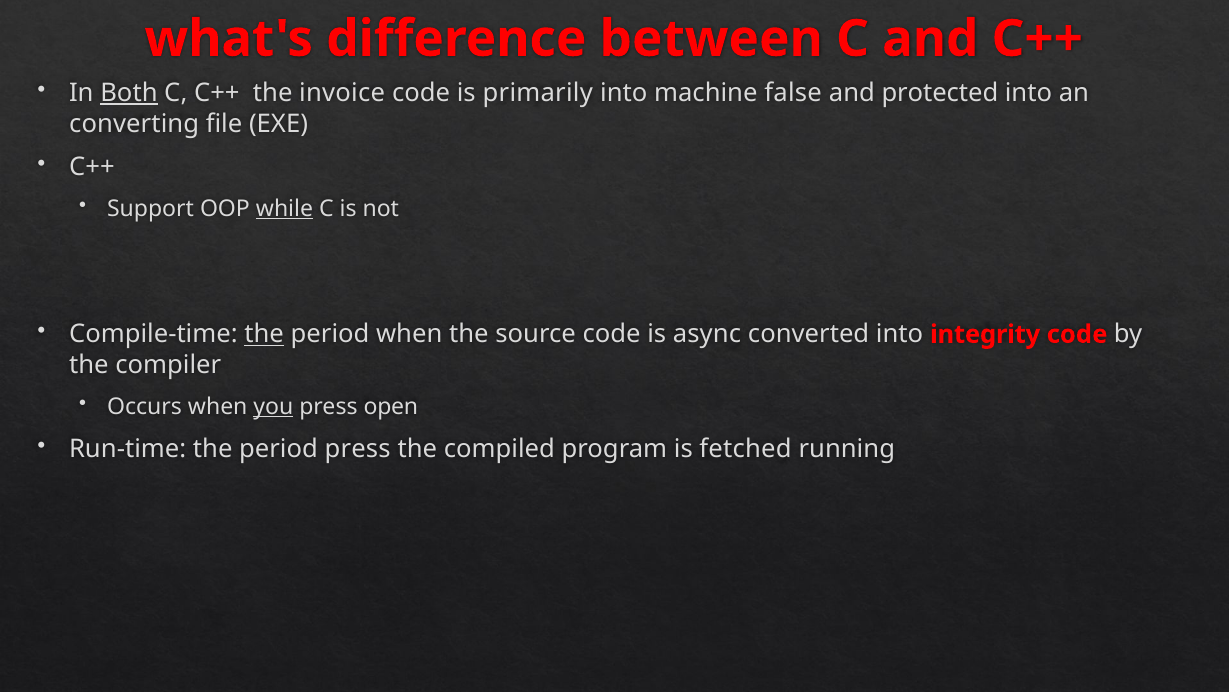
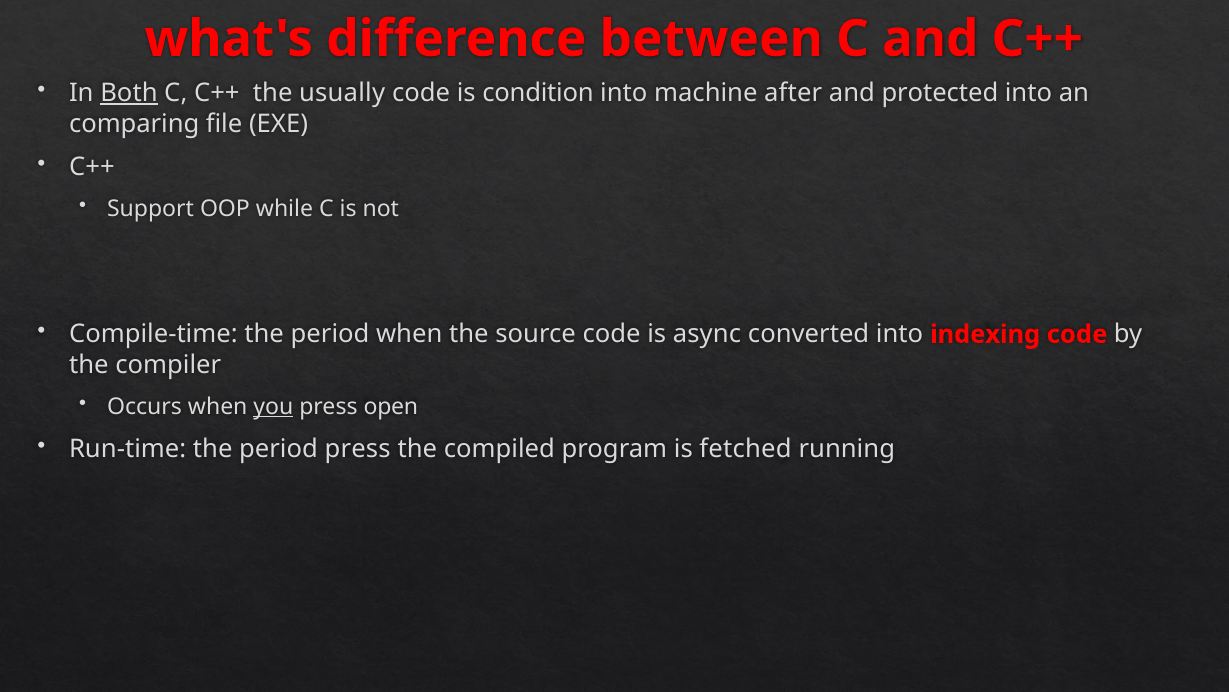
invoice: invoice -> usually
primarily: primarily -> condition
false: false -> after
converting: converting -> comparing
while underline: present -> none
the at (264, 334) underline: present -> none
integrity: integrity -> indexing
